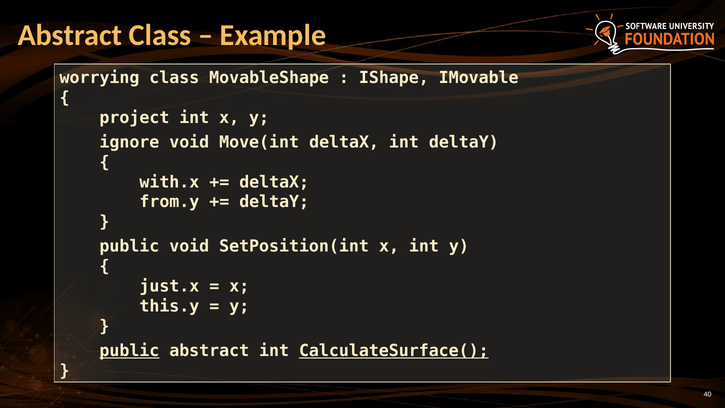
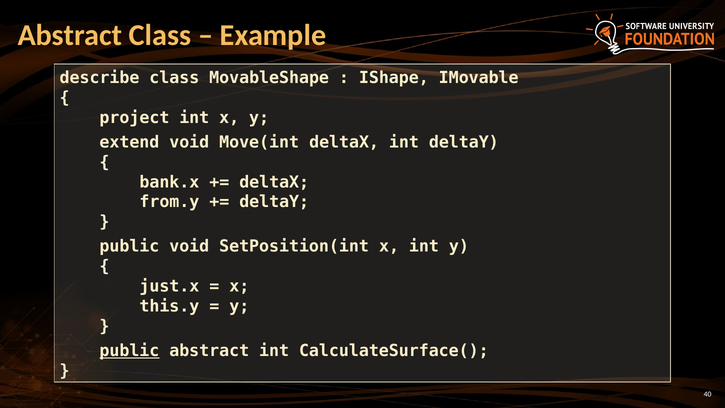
worrying: worrying -> describe
ignore: ignore -> extend
with.x: with.x -> bank.x
CalculateSurface( underline: present -> none
